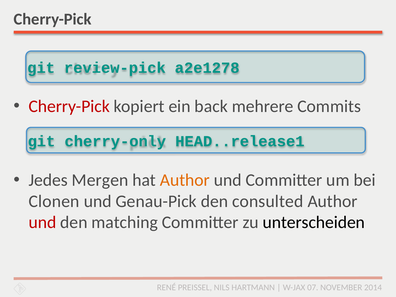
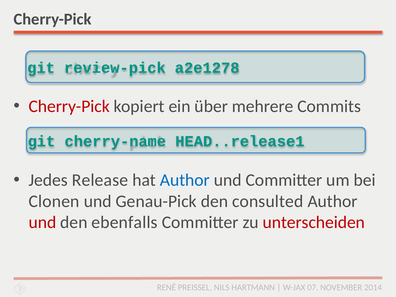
back: back -> über
cherry-only: cherry-only -> cherry-name
Mergen: Mergen -> Release
Author at (185, 180) colour: orange -> blue
matching: matching -> ebenfalls
unterscheiden colour: black -> red
